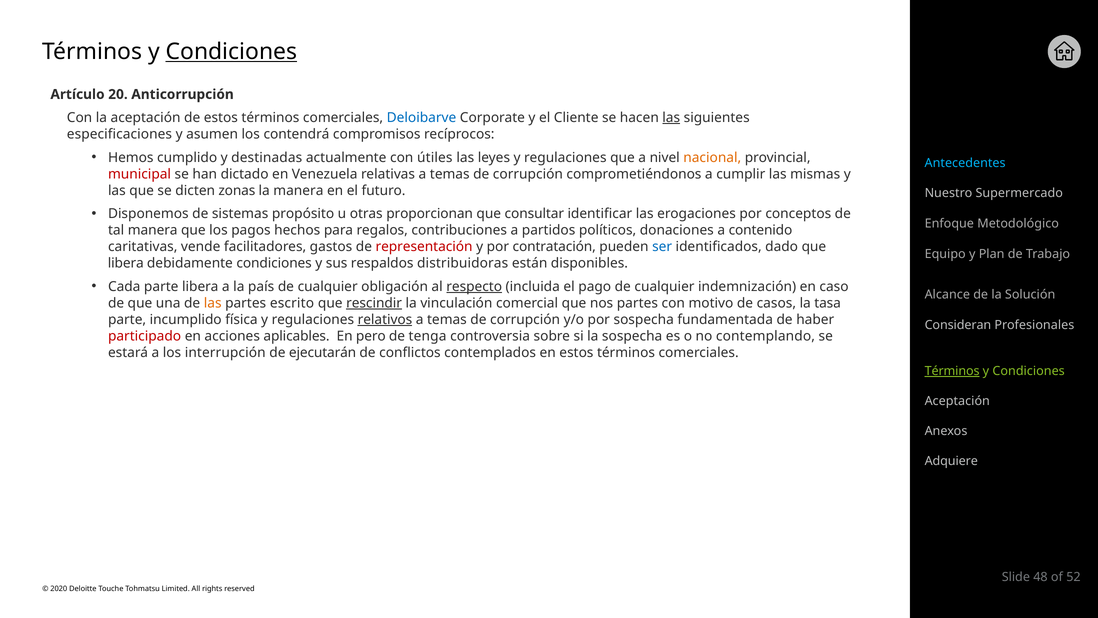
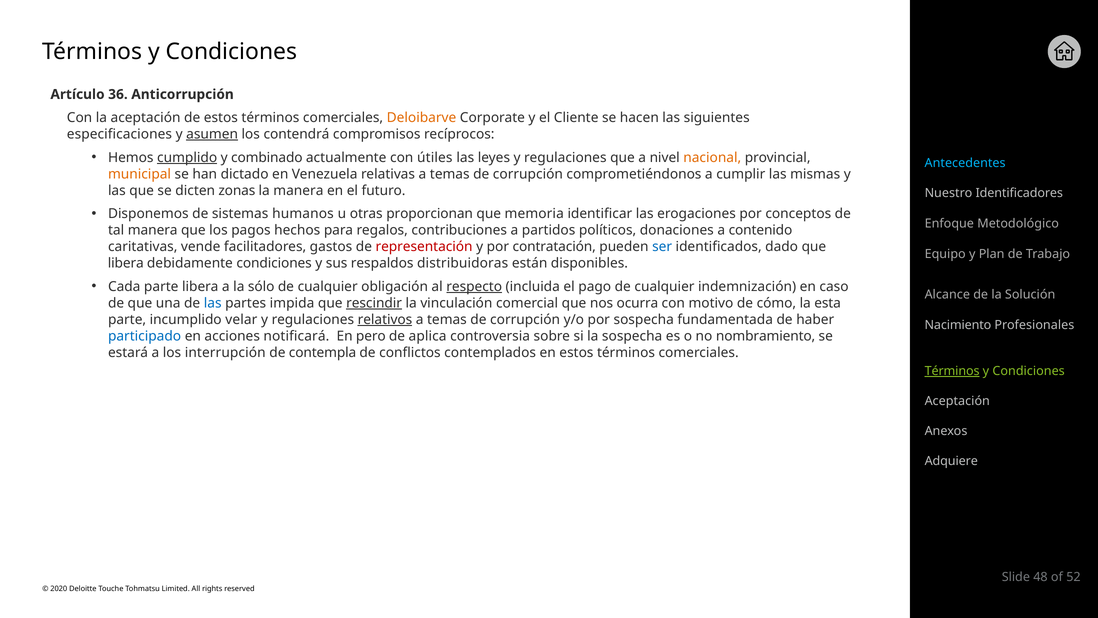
Condiciones at (231, 52) underline: present -> none
20: 20 -> 36
Deloibarve colour: blue -> orange
las at (671, 118) underline: present -> none
asumen underline: none -> present
cumplido underline: none -> present
destinadas: destinadas -> combinado
municipal colour: red -> orange
Supermercado: Supermercado -> Identificadores
propósito: propósito -> humanos
consultar: consultar -> memoria
país: país -> sólo
las at (213, 303) colour: orange -> blue
escrito: escrito -> impida
nos partes: partes -> ocurra
casos: casos -> cómo
tasa: tasa -> esta
física: física -> velar
Consideran: Consideran -> Nacimiento
participado colour: red -> blue
aplicables: aplicables -> notificará
tenga: tenga -> aplica
contemplando: contemplando -> nombramiento
ejecutarán: ejecutarán -> contempla
